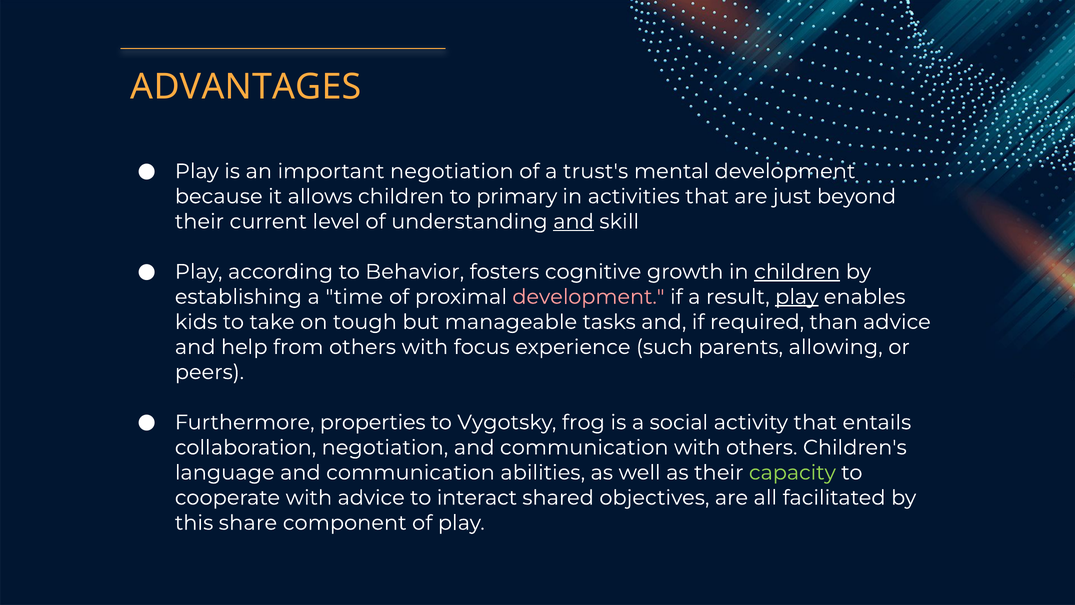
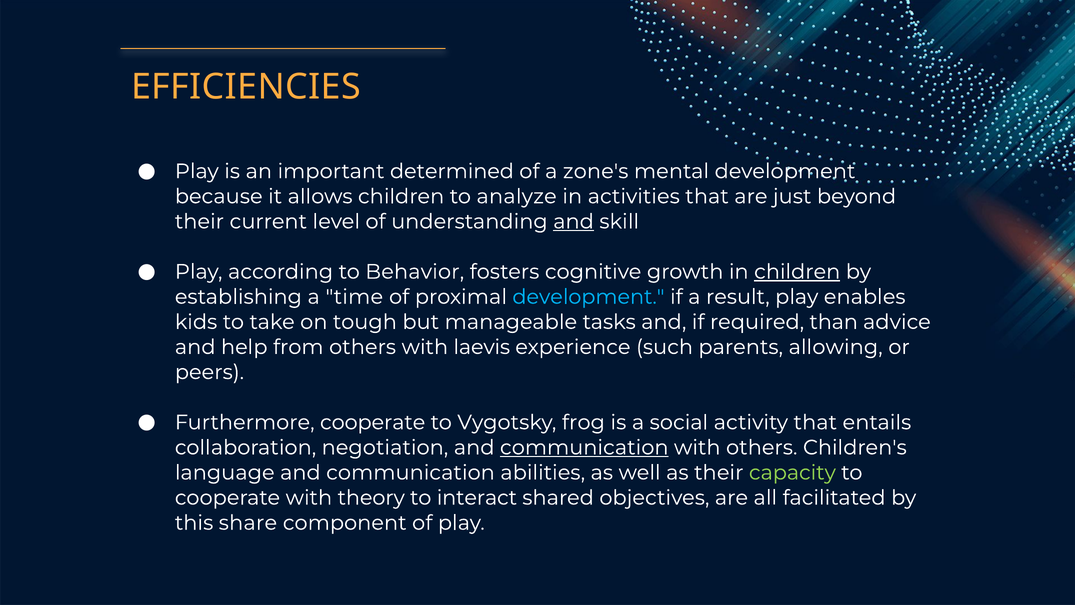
ADVANTAGES: ADVANTAGES -> EFFICIENCIES
important negotiation: negotiation -> determined
trust's: trust's -> zone's
primary: primary -> analyze
development at (588, 297) colour: pink -> light blue
play at (797, 297) underline: present -> none
focus: focus -> laevis
Furthermore properties: properties -> cooperate
communication at (584, 447) underline: none -> present
with advice: advice -> theory
